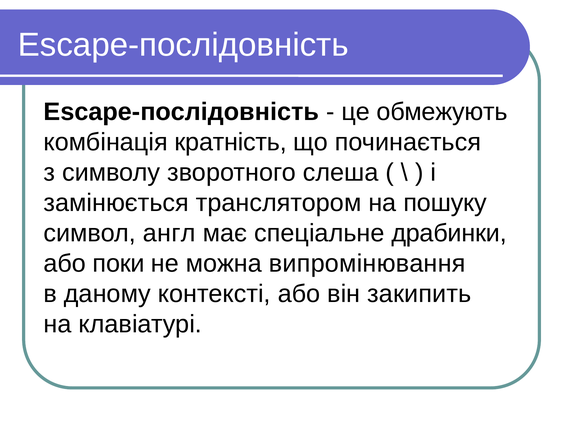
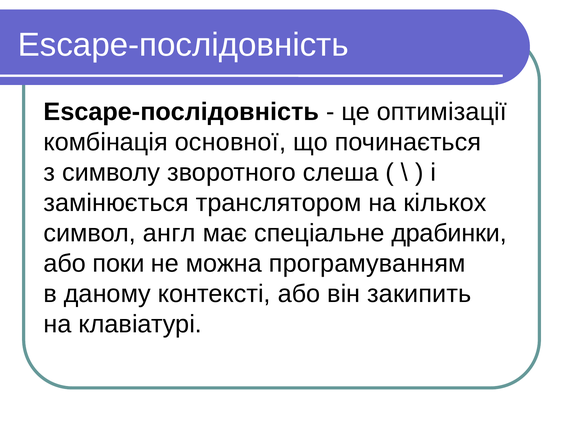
обмежують: обмежують -> оптимізації
кратність: кратність -> основної
пошуку: пошуку -> кількох
випромінювання: випромінювання -> програмуванням
